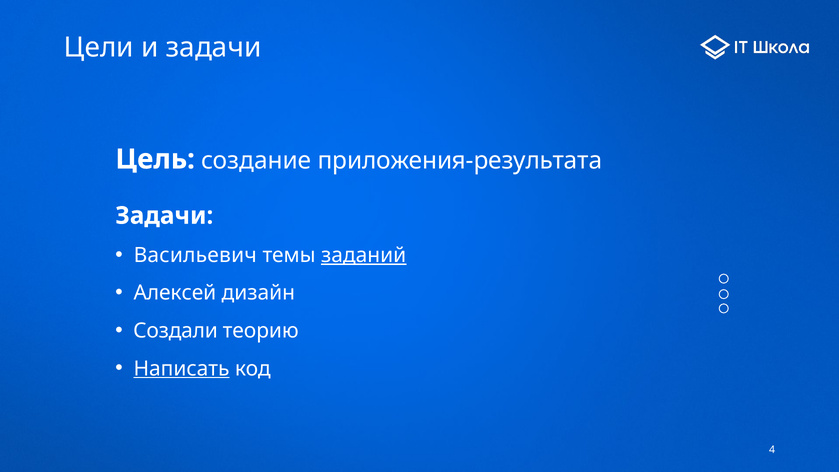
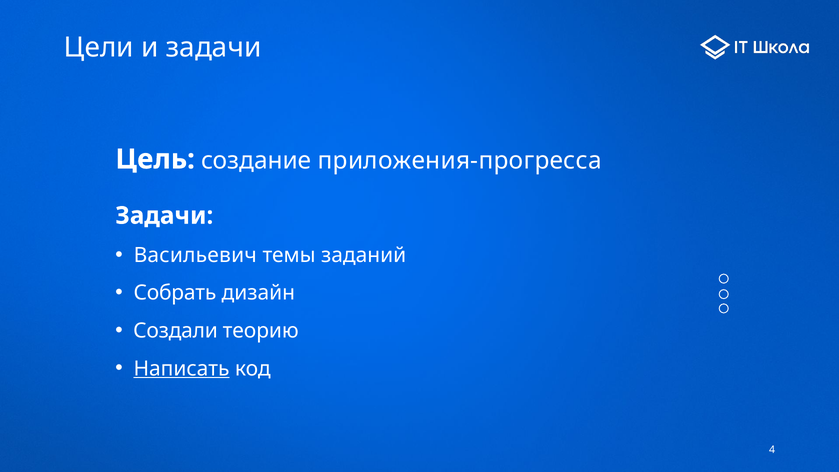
приложения-результата: приложения-результата -> приложения-прогресса
заданий underline: present -> none
Алексей: Алексей -> Собрать
